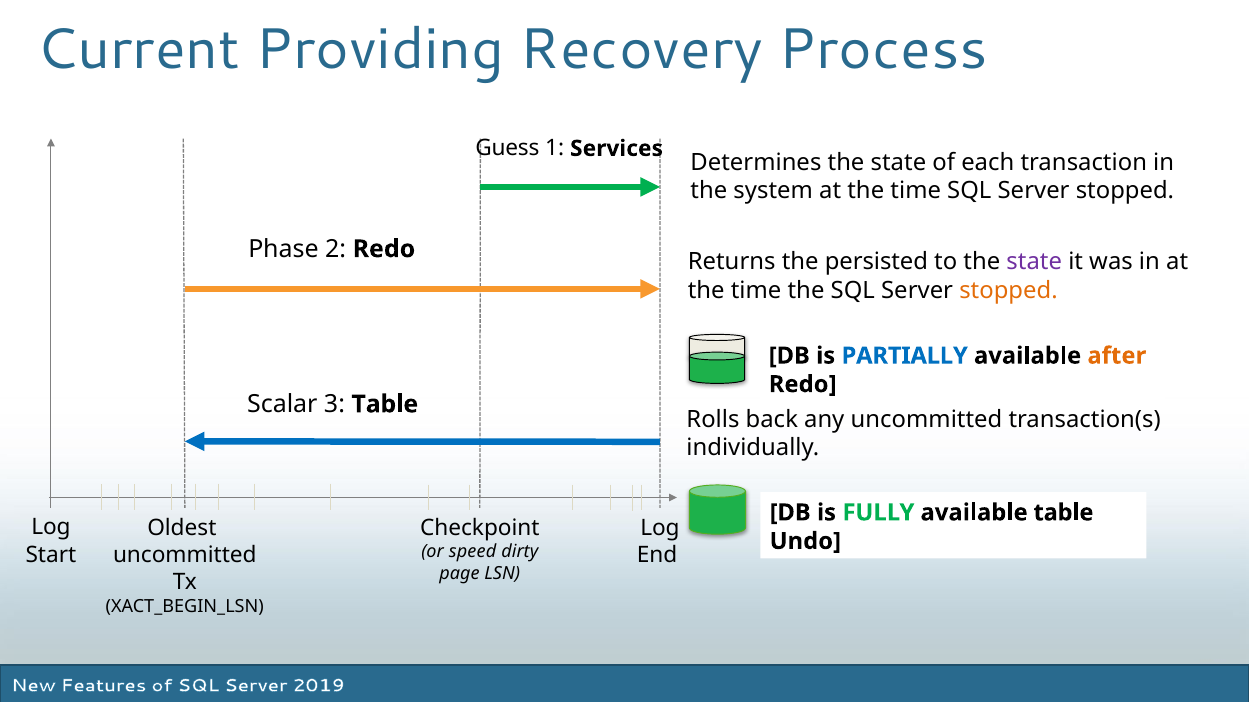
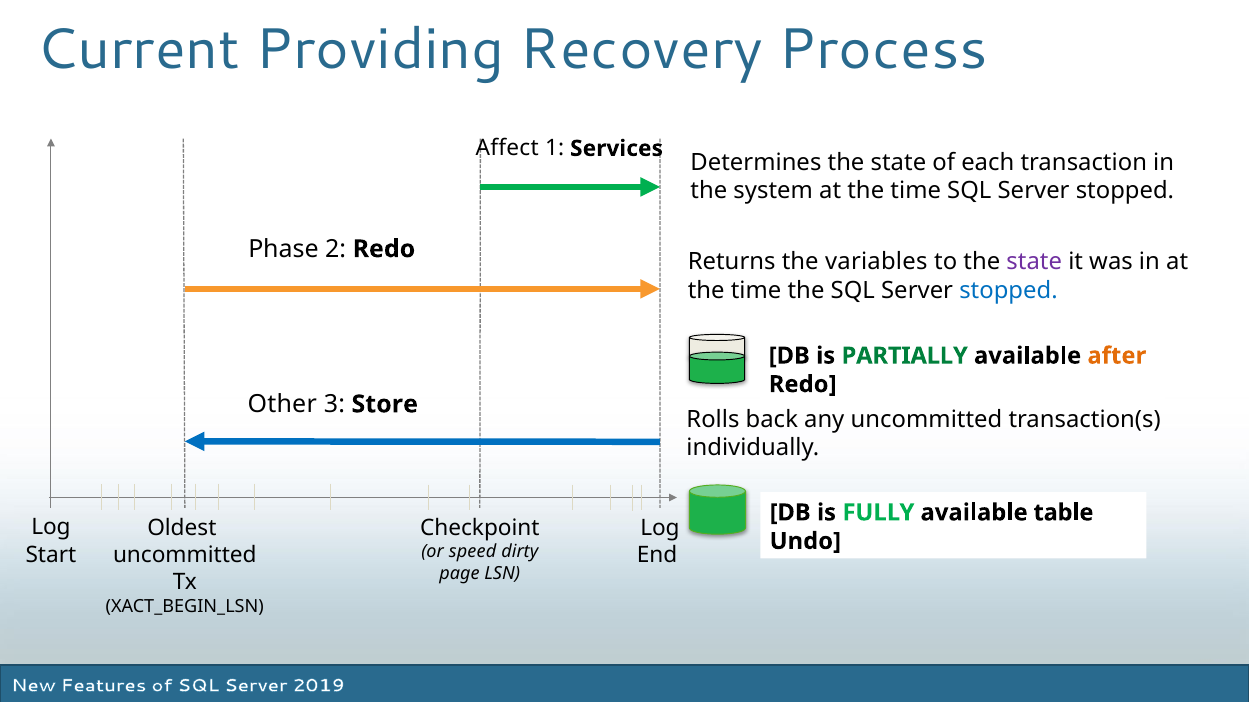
Guess: Guess -> Affect
persisted: persisted -> variables
stopped at (1008, 291) colour: orange -> blue
PARTIALLY colour: blue -> green
Scalar: Scalar -> Other
3 Table: Table -> Store
